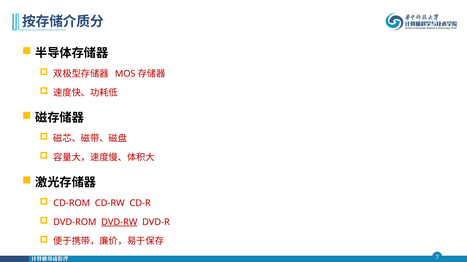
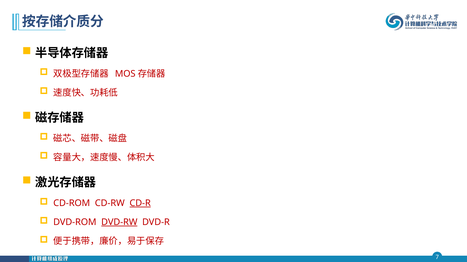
CD-R underline: none -> present
